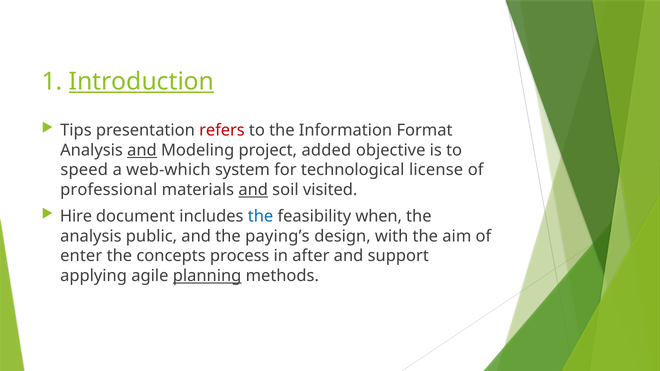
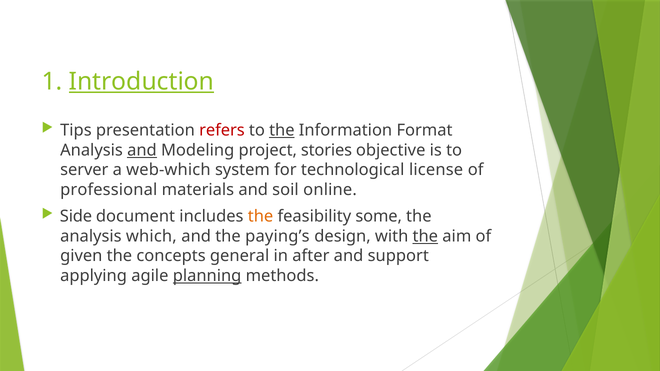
the at (282, 131) underline: none -> present
added: added -> stories
speed: speed -> server
and at (253, 190) underline: present -> none
visited: visited -> online
Hire: Hire -> Side
the at (261, 217) colour: blue -> orange
when: when -> some
public: public -> which
the at (425, 236) underline: none -> present
enter: enter -> given
process: process -> general
